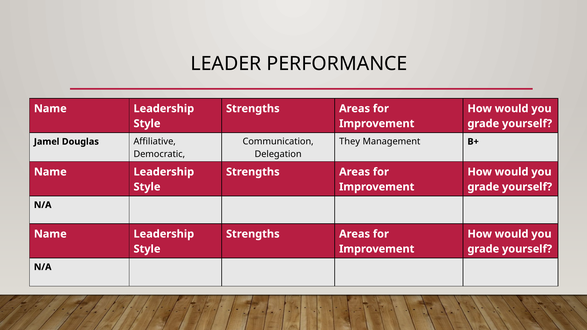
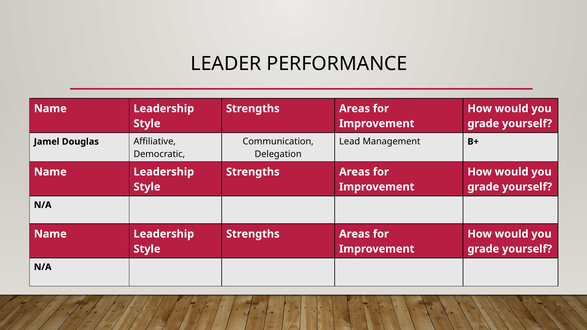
They: They -> Lead
